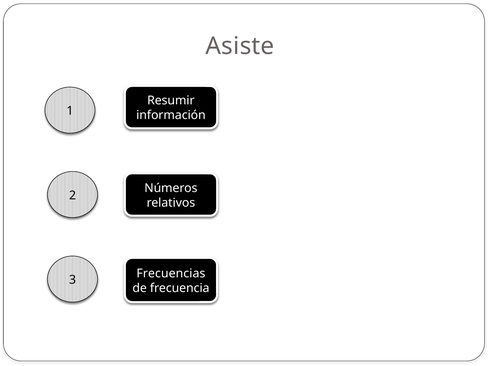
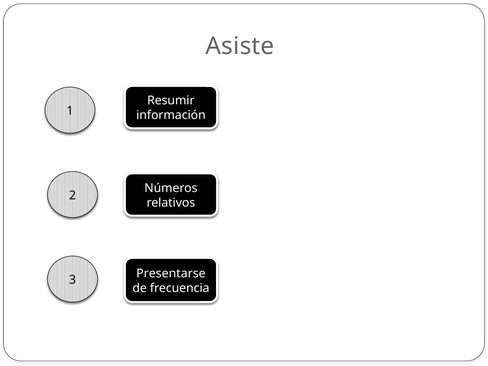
Frecuencias: Frecuencias -> Presentarse
